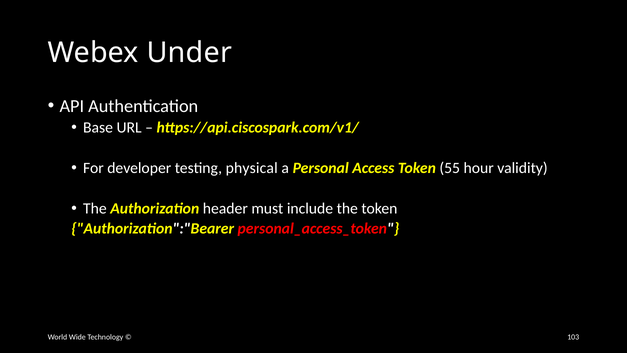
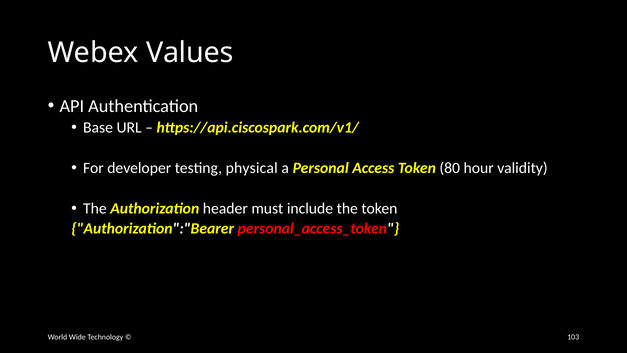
Under: Under -> Values
55: 55 -> 80
